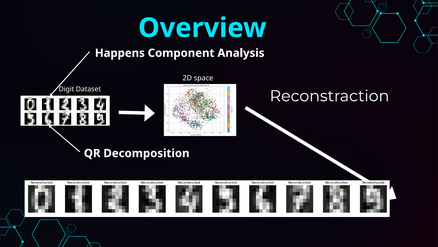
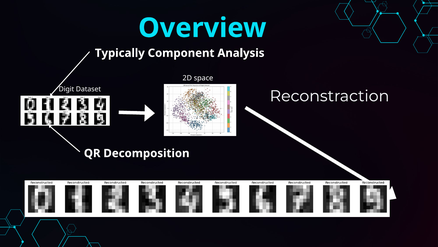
Happens: Happens -> Typically
